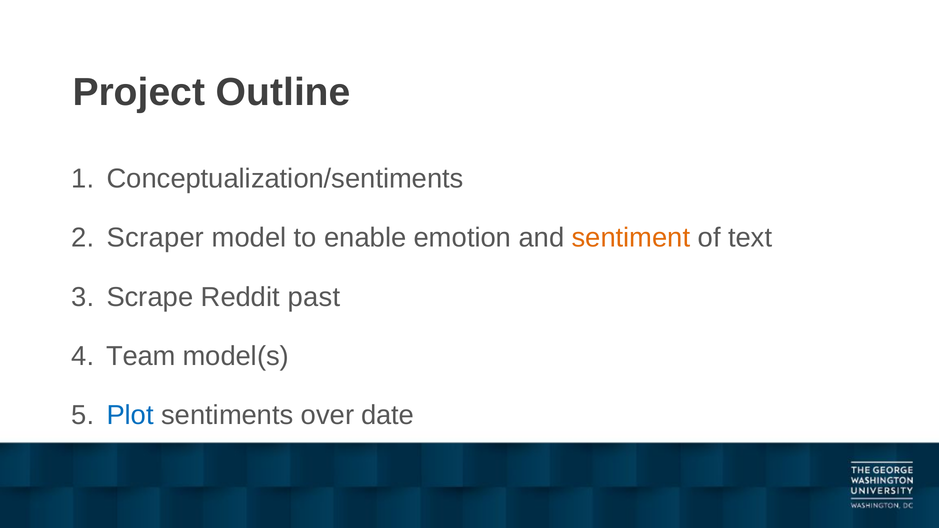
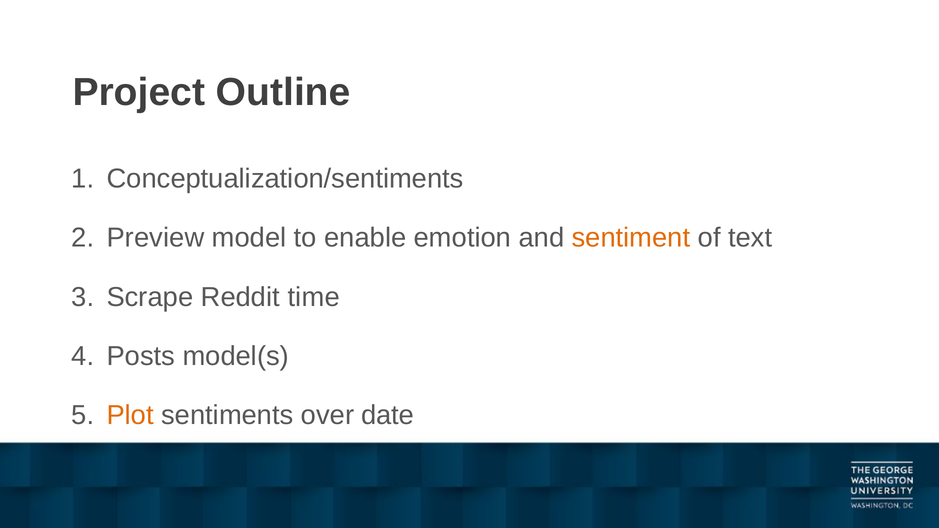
Scraper: Scraper -> Preview
past: past -> time
Team: Team -> Posts
Plot colour: blue -> orange
